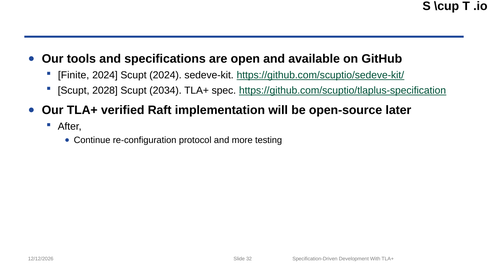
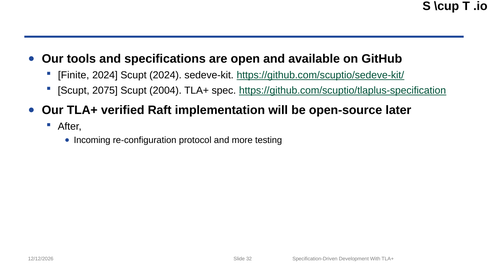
2028: 2028 -> 2075
2034: 2034 -> 2004
Continue: Continue -> Incoming
